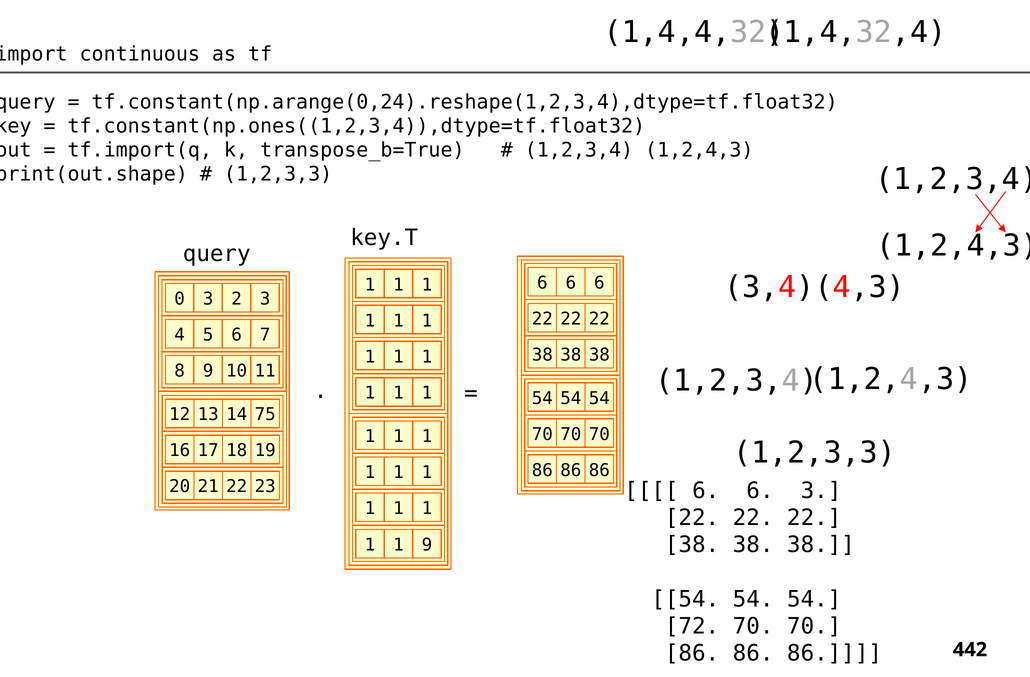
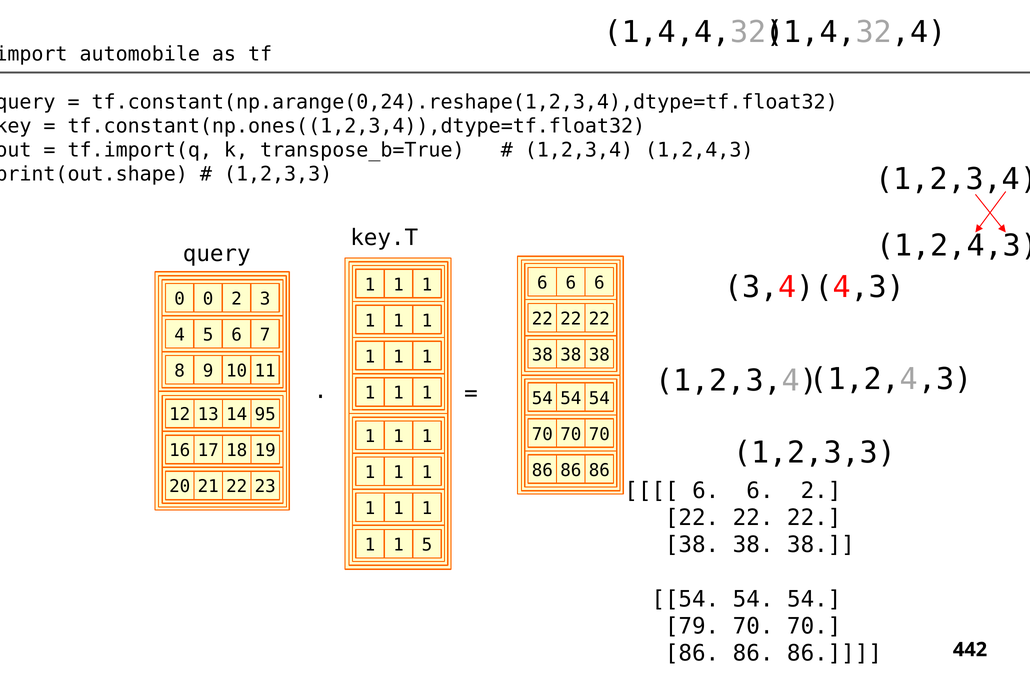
continuous: continuous -> automobile
0 3: 3 -> 0
75: 75 -> 95
6 3: 3 -> 2
1 9: 9 -> 5
72: 72 -> 79
